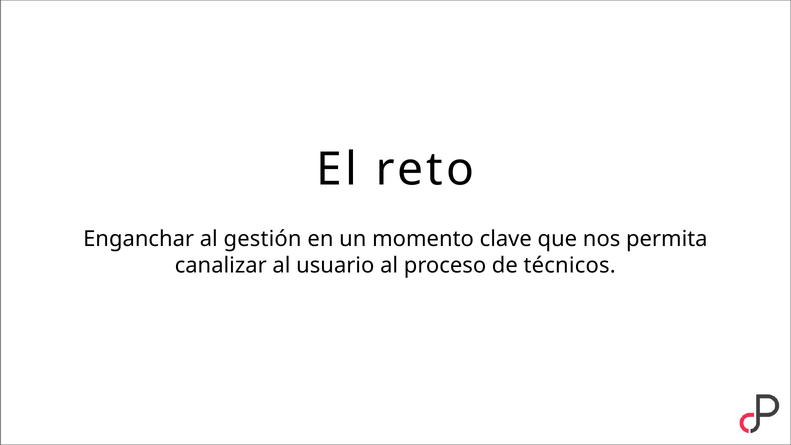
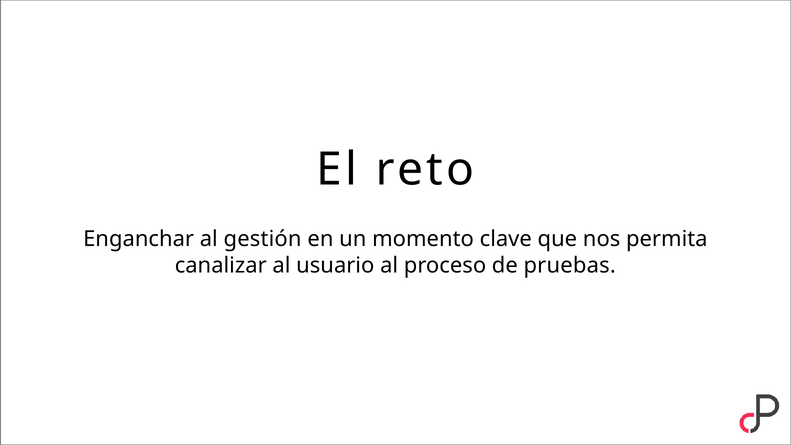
técnicos: técnicos -> pruebas
